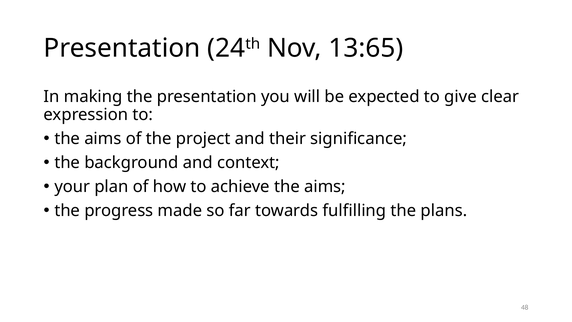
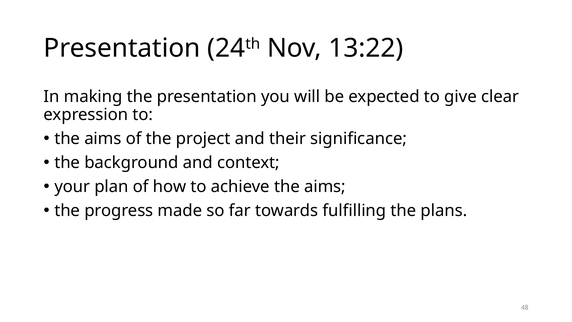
13:65: 13:65 -> 13:22
